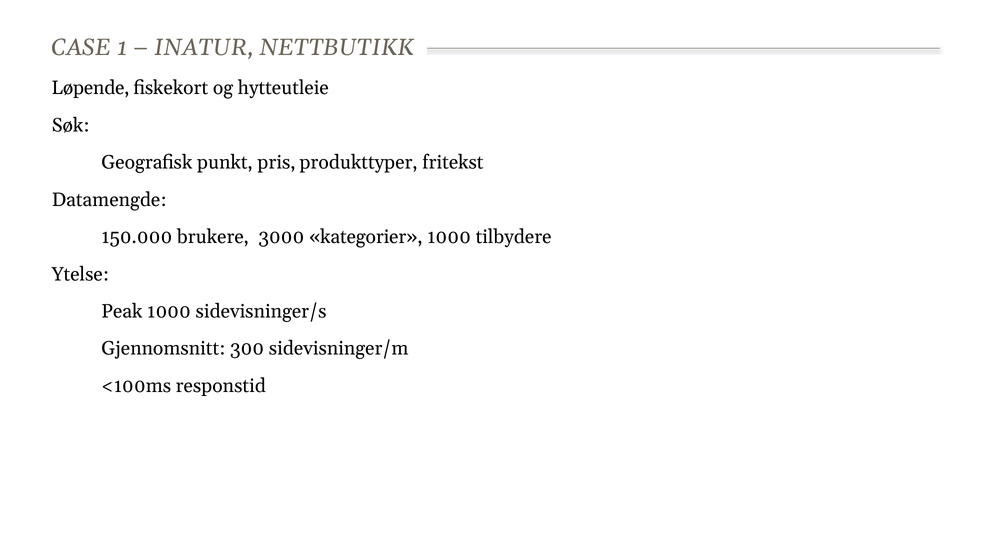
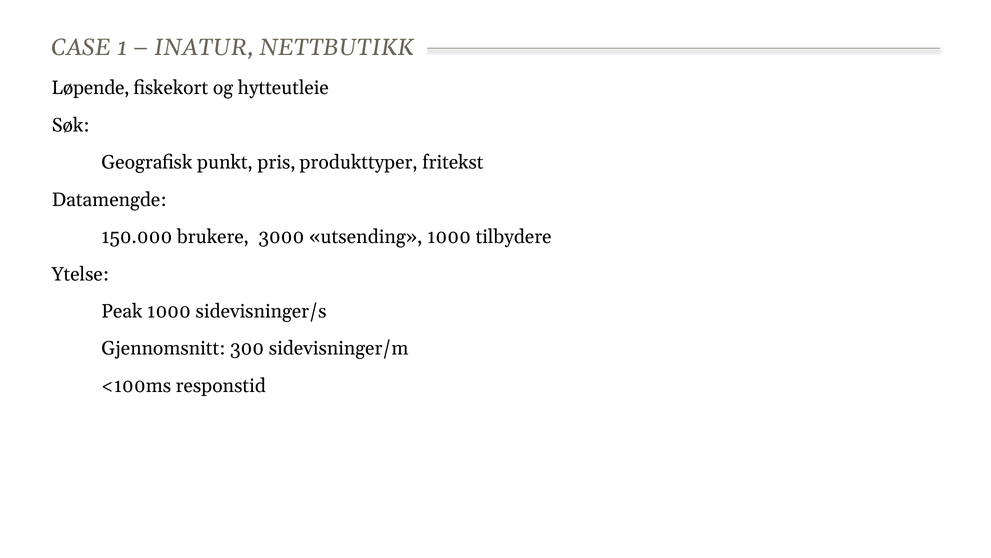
kategorier: kategorier -> utsending
